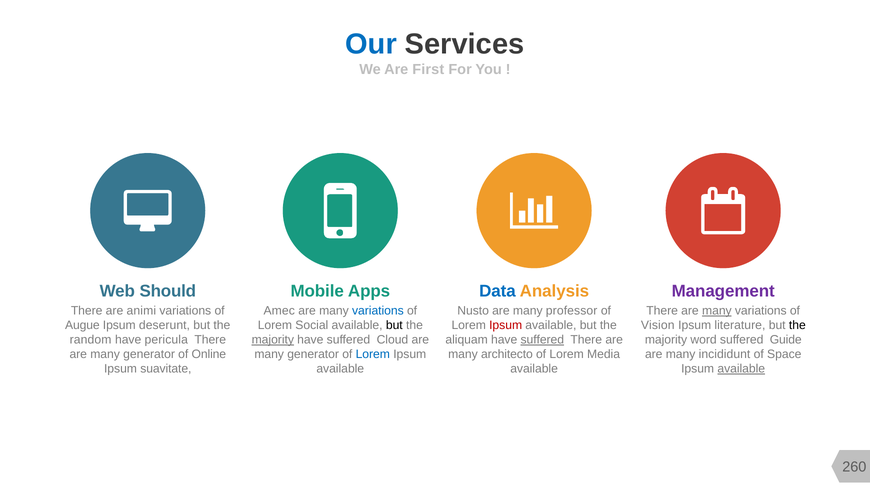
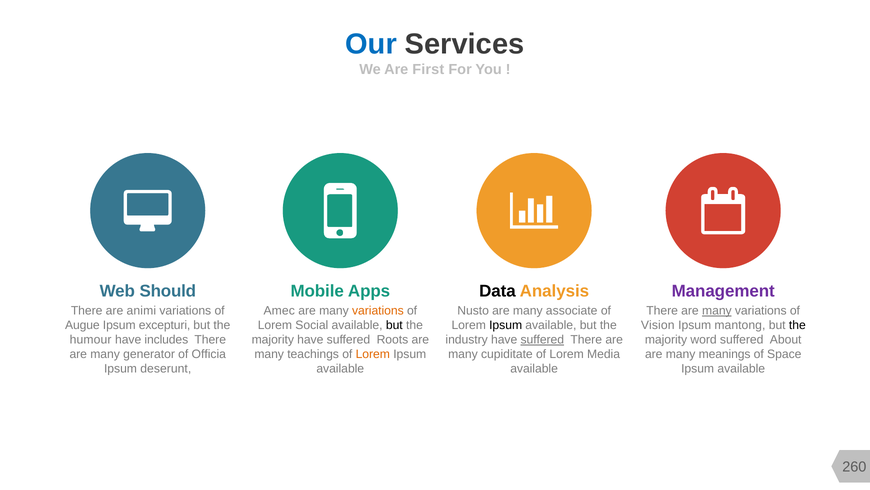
Data colour: blue -> black
variations at (378, 310) colour: blue -> orange
professor: professor -> associate
deserunt: deserunt -> excepturi
Ipsum at (506, 325) colour: red -> black
literature: literature -> mantong
random: random -> humour
pericula: pericula -> includes
majority at (273, 339) underline: present -> none
Cloud: Cloud -> Roots
aliquam: aliquam -> industry
Guide: Guide -> About
Online: Online -> Officia
generator at (313, 354): generator -> teachings
Lorem at (373, 354) colour: blue -> orange
architecto: architecto -> cupiditate
incididunt: incididunt -> meanings
suavitate: suavitate -> deserunt
available at (741, 368) underline: present -> none
